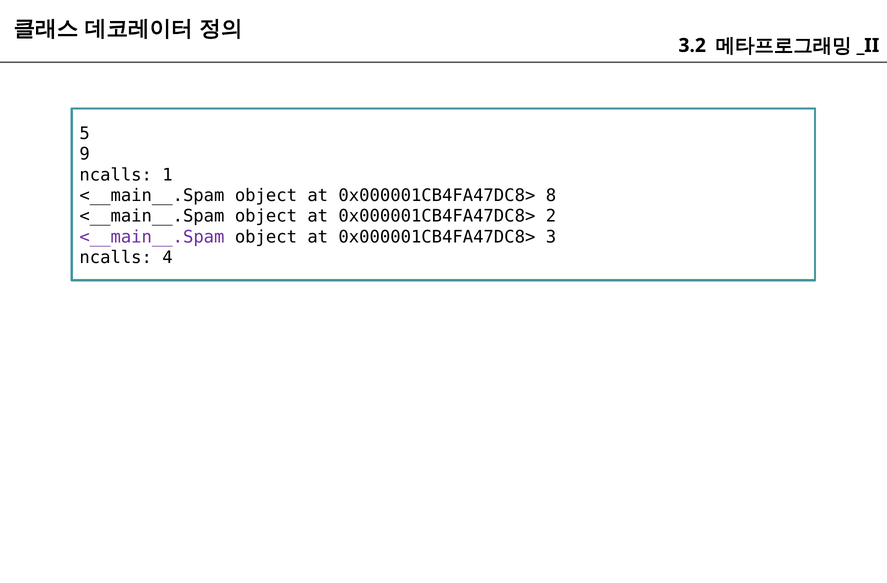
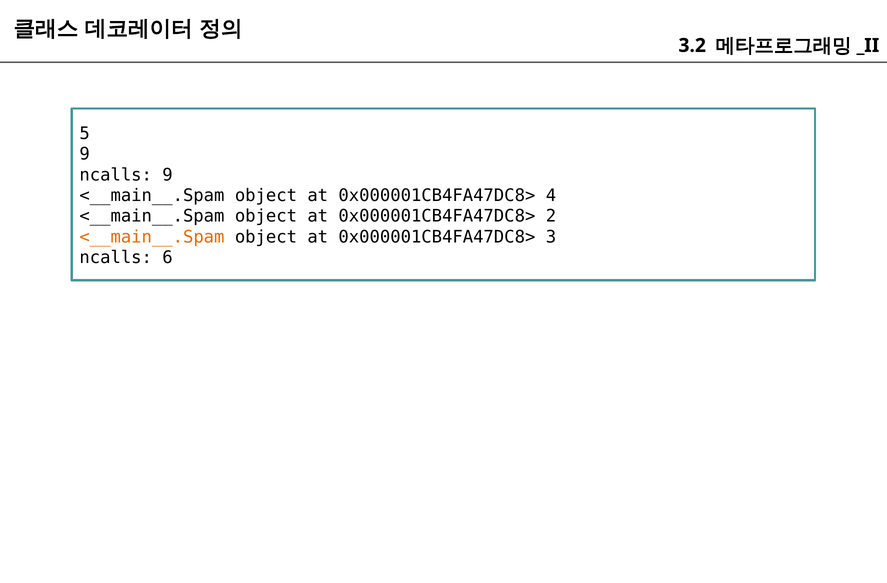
ncalls 1: 1 -> 9
8: 8 -> 4
<__main__.Spam at (152, 237) colour: purple -> orange
4: 4 -> 6
